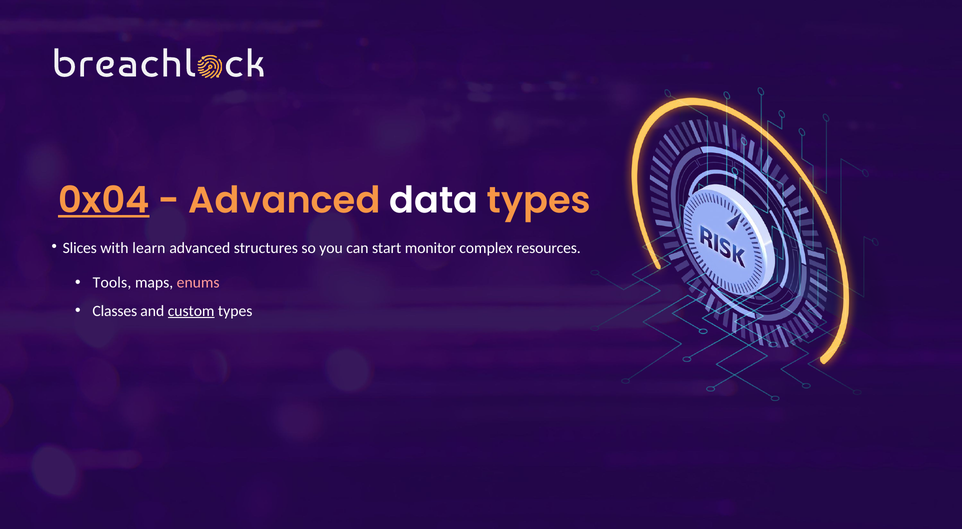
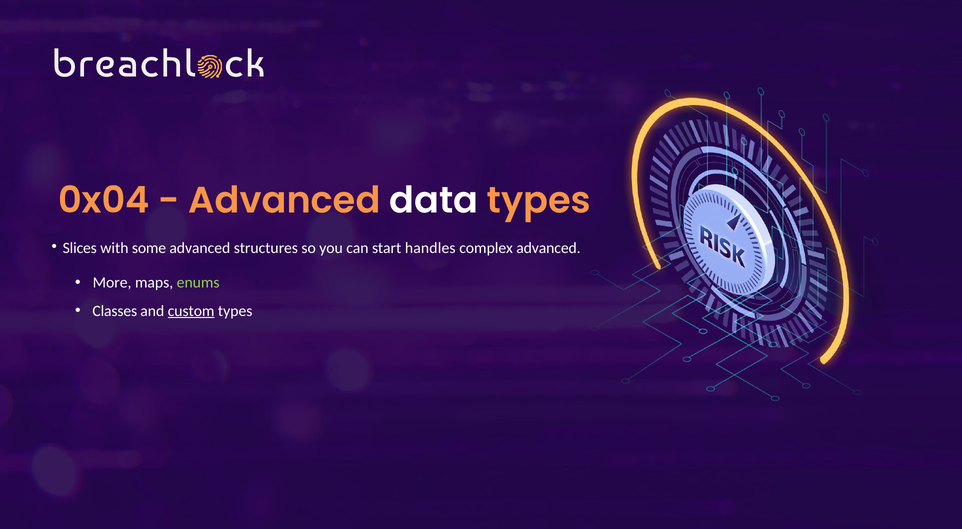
0x04 underline: present -> none
learn: learn -> some
monitor: monitor -> handles
complex resources: resources -> advanced
Tools: Tools -> More
enums colour: pink -> light green
